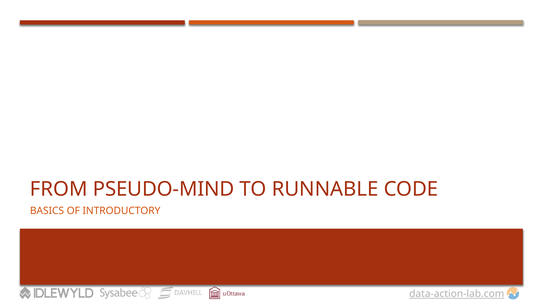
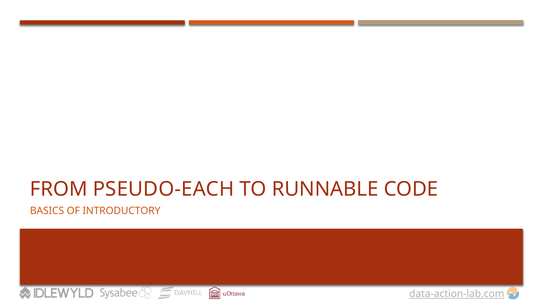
PSEUDO-MIND: PSEUDO-MIND -> PSEUDO-EACH
